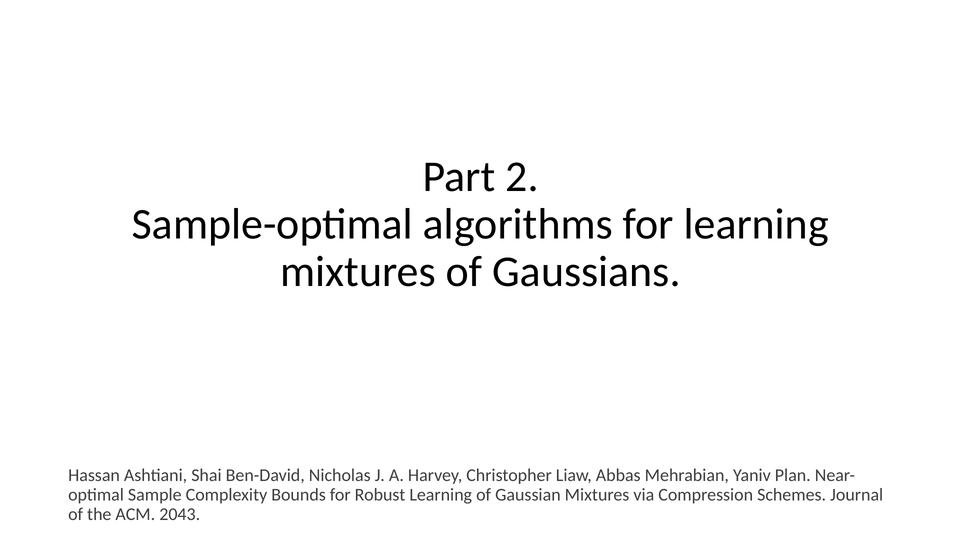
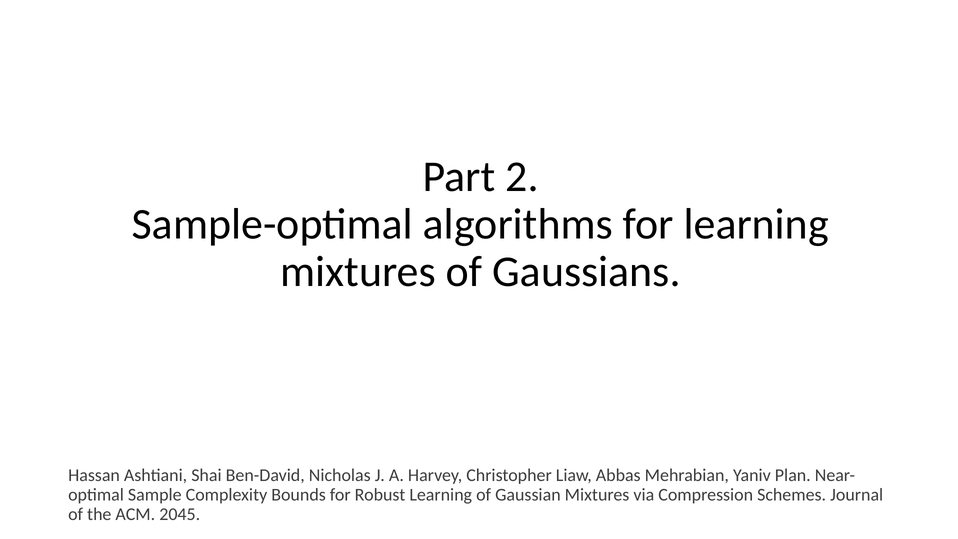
2043: 2043 -> 2045
